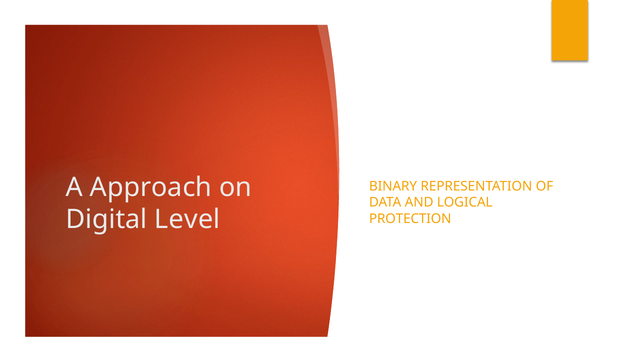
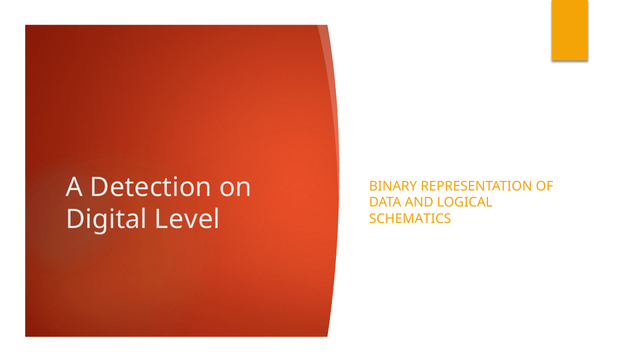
Approach: Approach -> Detection
PROTECTION: PROTECTION -> SCHEMATICS
